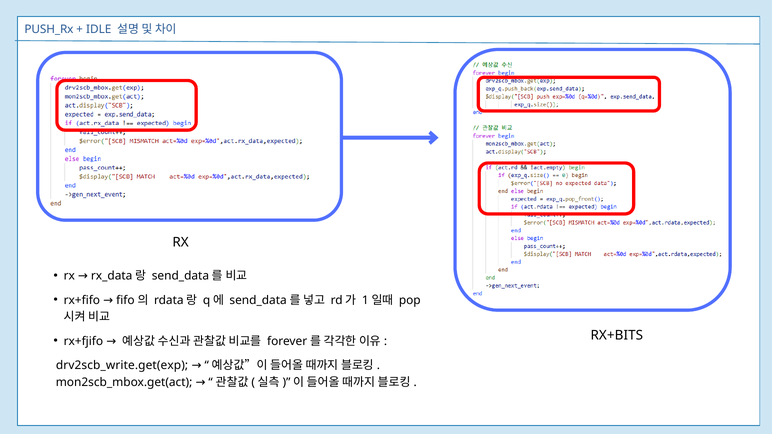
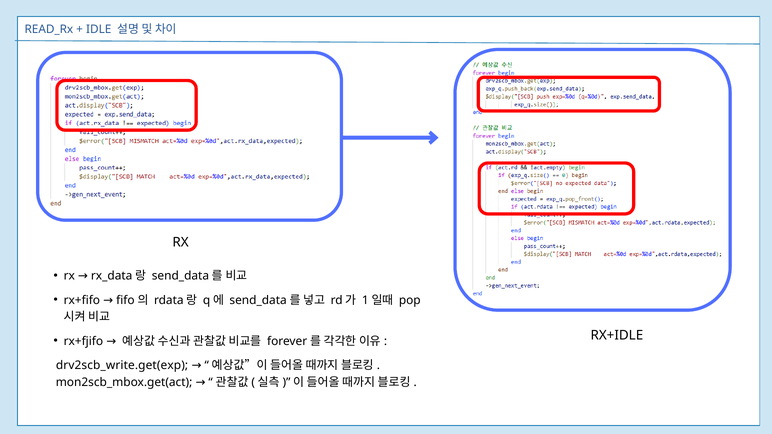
PUSH_Rx: PUSH_Rx -> READ_Rx
RX+BITS: RX+BITS -> RX+IDLE
